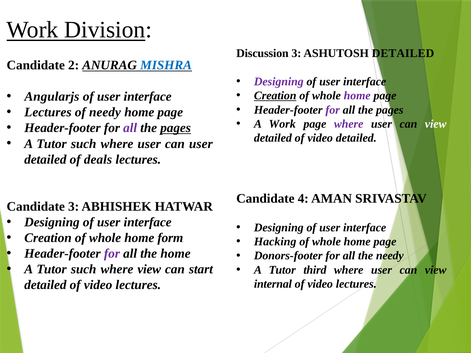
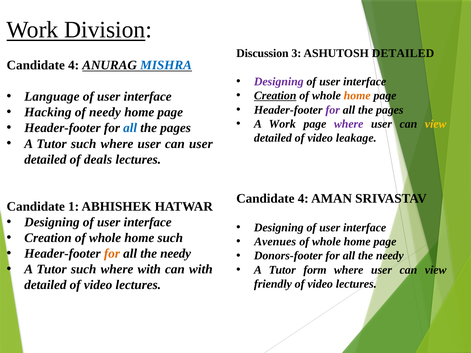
2 at (74, 65): 2 -> 4
home at (357, 96) colour: purple -> orange
Angularjs: Angularjs -> Language
Lectures at (48, 112): Lectures -> Hacking
view at (436, 124) colour: white -> yellow
all at (130, 128) colour: purple -> blue
pages at (176, 128) underline: present -> none
video detailed: detailed -> leakage
Candidate 3: 3 -> 1
home form: form -> such
Hacking: Hacking -> Avenues
for at (112, 254) colour: purple -> orange
home at (176, 254): home -> needy
where view: view -> with
can start: start -> with
third: third -> form
internal: internal -> friendly
